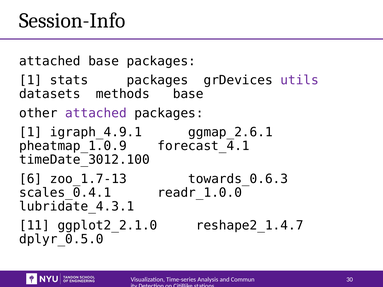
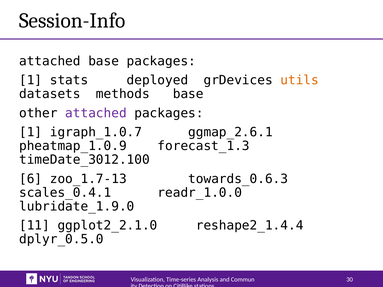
stats packages: packages -> deployed
utils colour: purple -> orange
igraph_4.9.1: igraph_4.9.1 -> igraph_1.0.7
forecast_4.1: forecast_4.1 -> forecast_1.3
lubridate_4.3.1: lubridate_4.3.1 -> lubridate_1.9.0
reshape2_1.4.7: reshape2_1.4.7 -> reshape2_1.4.4
